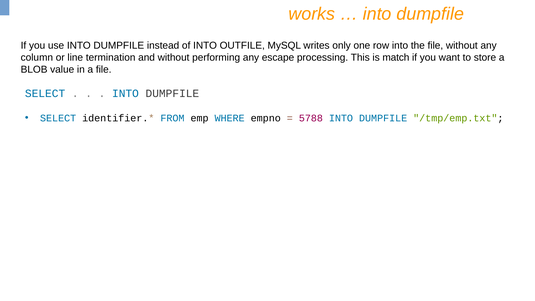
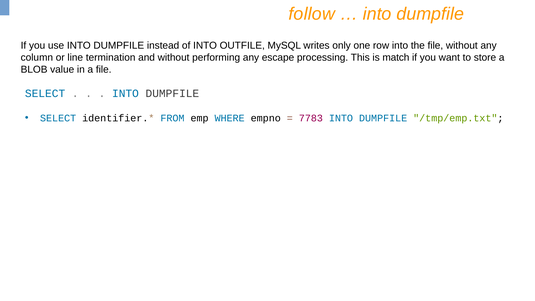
works: works -> follow
5788: 5788 -> 7783
